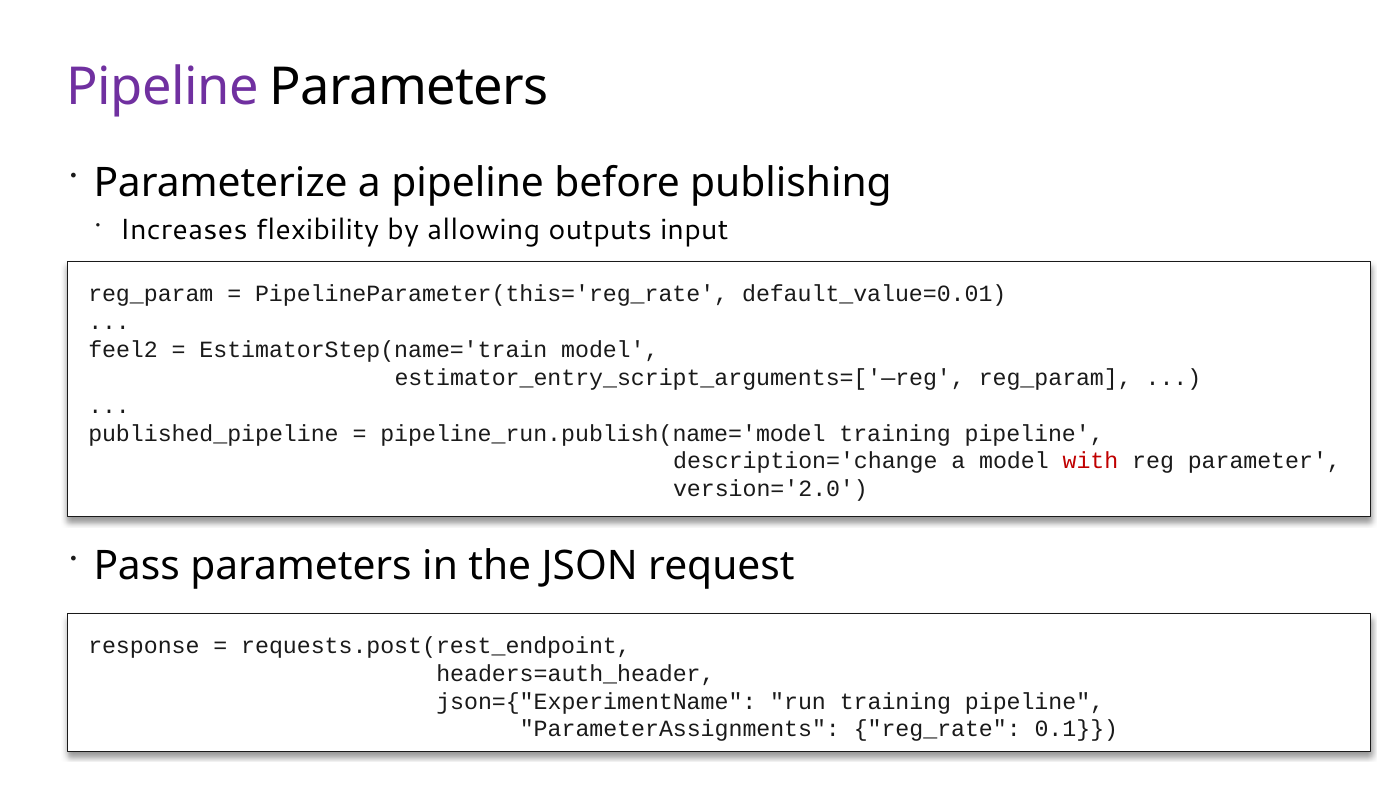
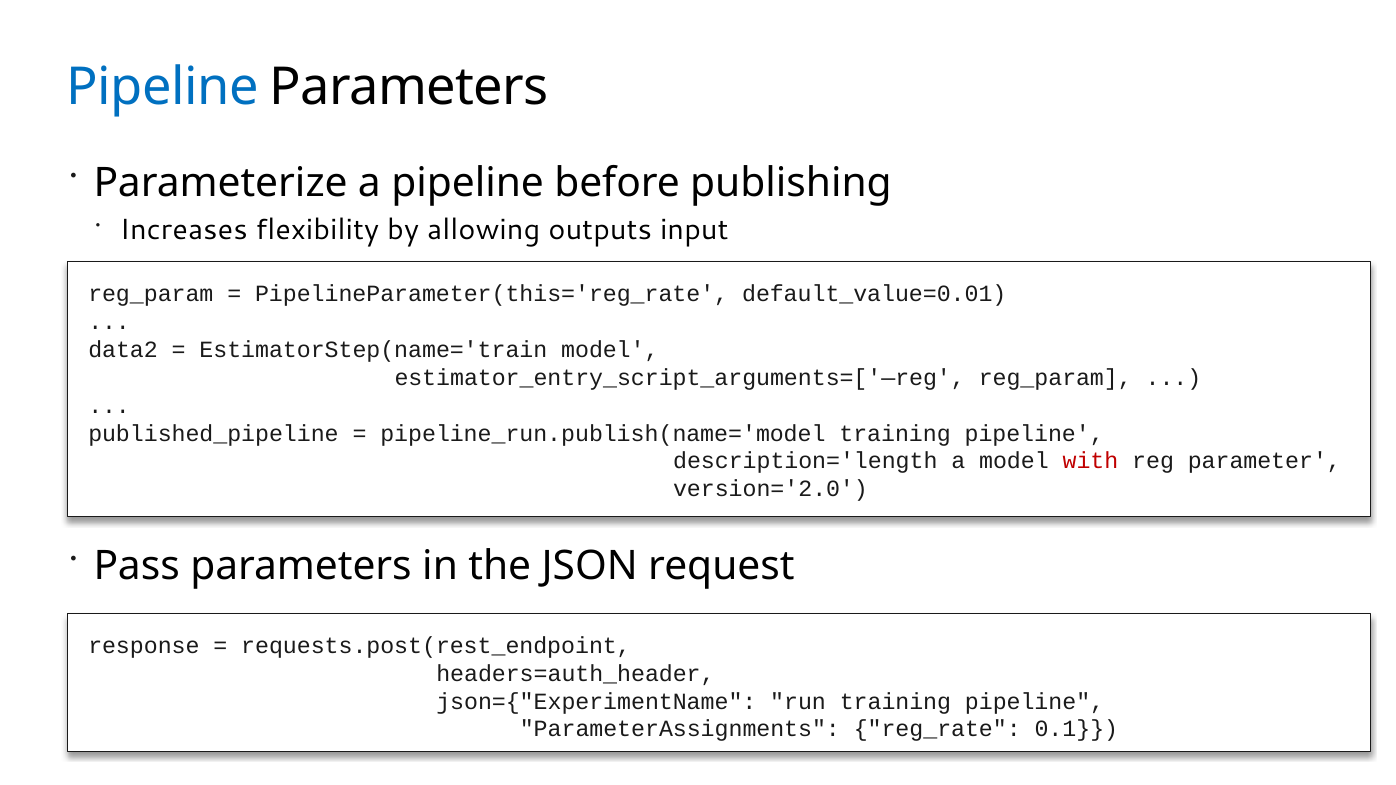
Pipeline at (163, 87) colour: purple -> blue
feel2: feel2 -> data2
description='change: description='change -> description='length
